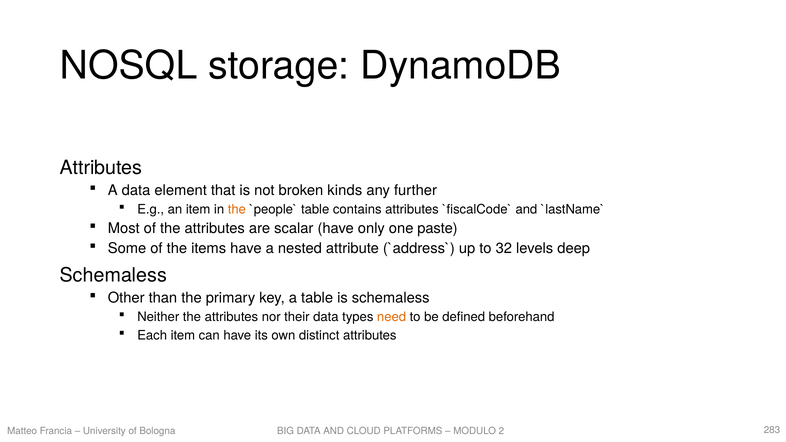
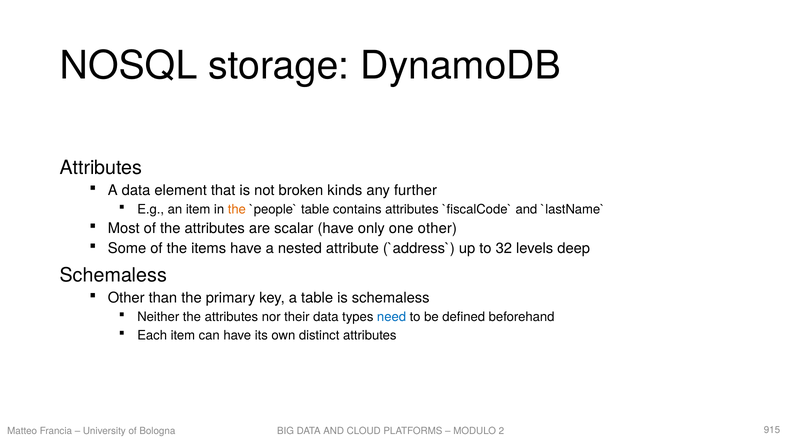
one paste: paste -> other
need colour: orange -> blue
283: 283 -> 915
